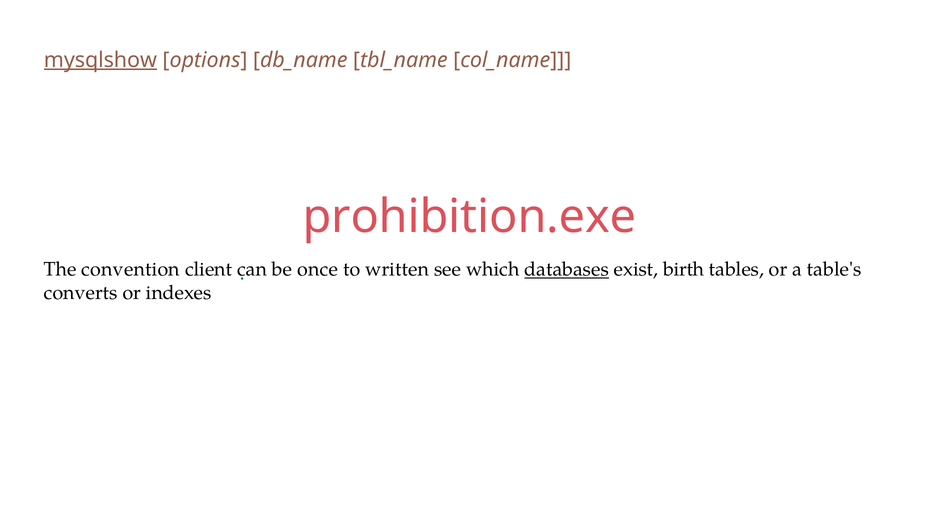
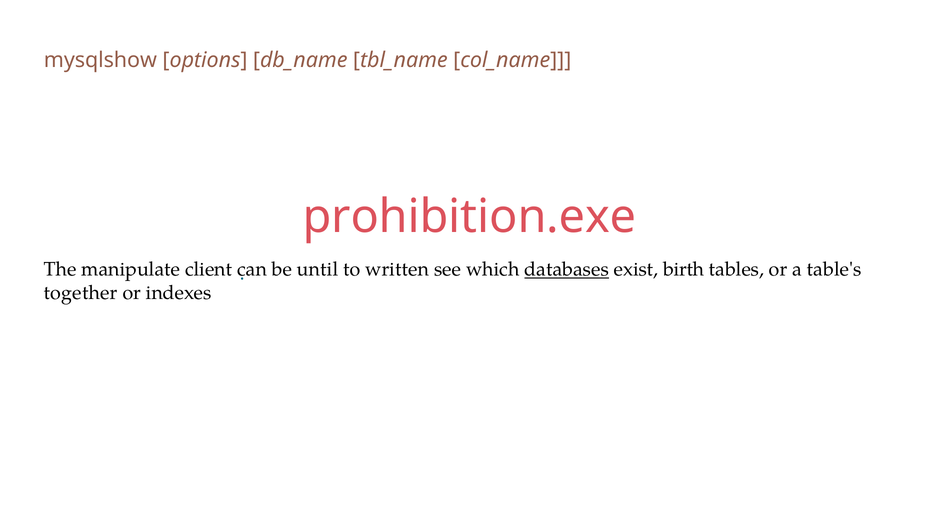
mysqlshow underline: present -> none
convention: convention -> manipulate
once: once -> until
converts: converts -> together
